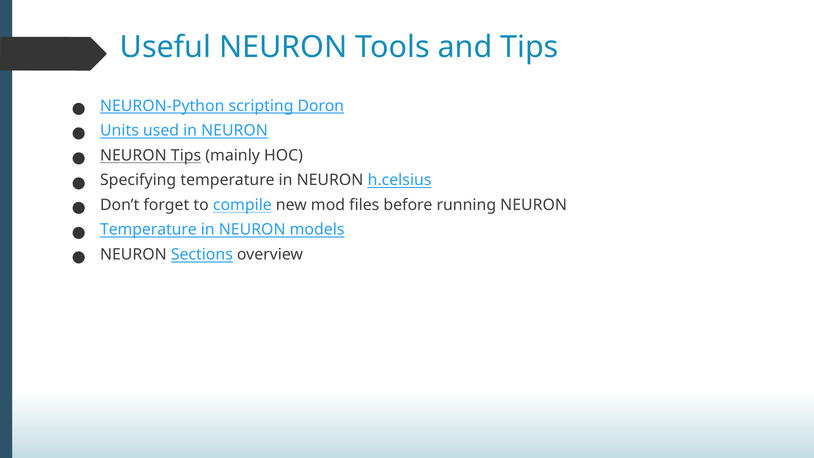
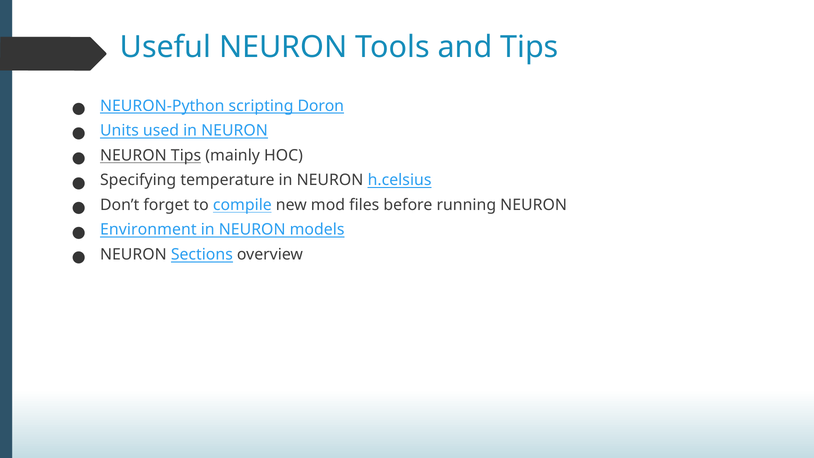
Temperature at (148, 230): Temperature -> Environment
